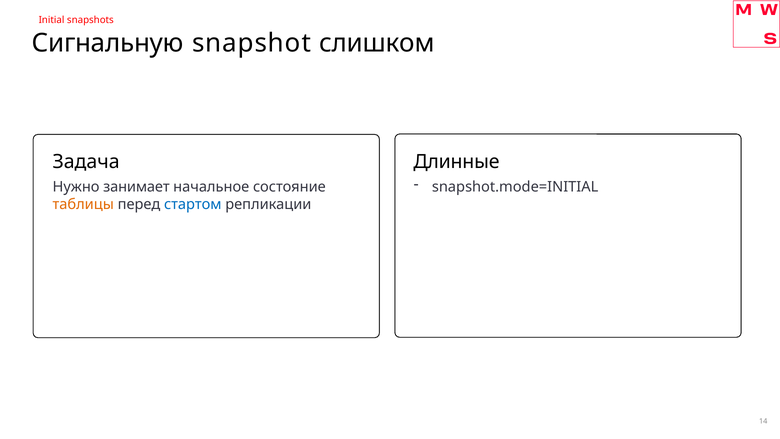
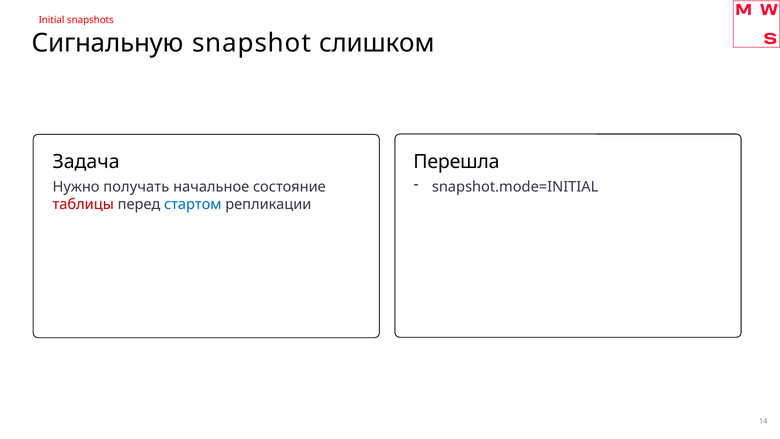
Длинные: Длинные -> Перешла
занимает: занимает -> получать
таблицы colour: orange -> red
